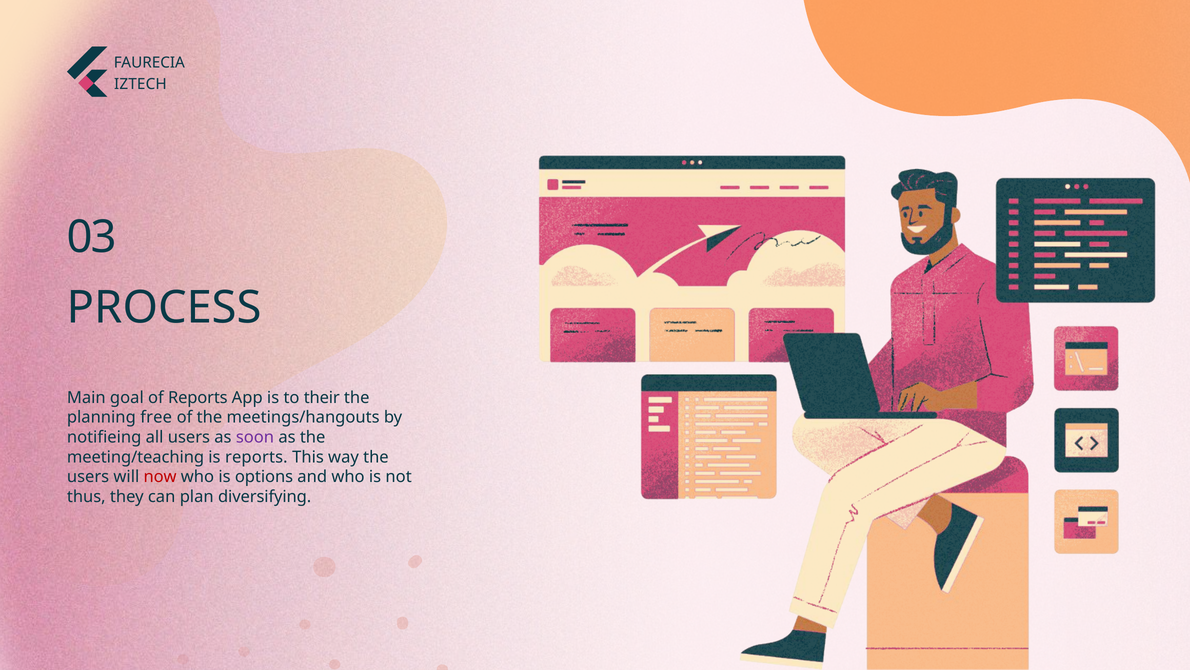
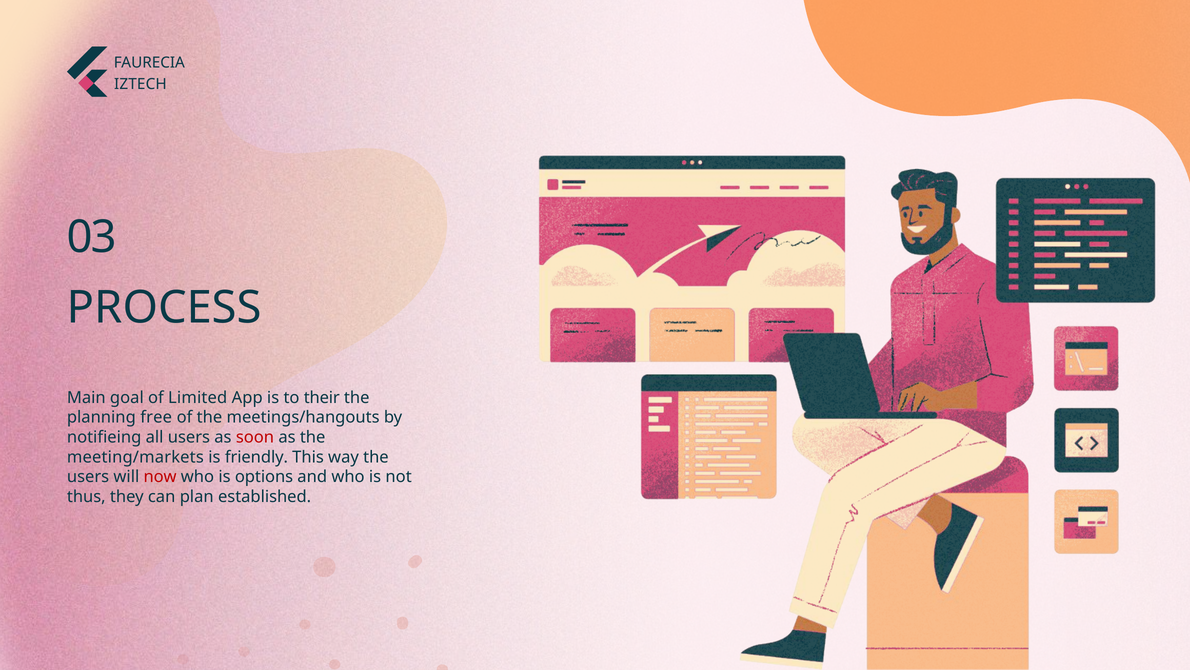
of Reports: Reports -> Limited
soon colour: purple -> red
meeting/teaching: meeting/teaching -> meeting/markets
is reports: reports -> friendly
diversifying: diversifying -> established
